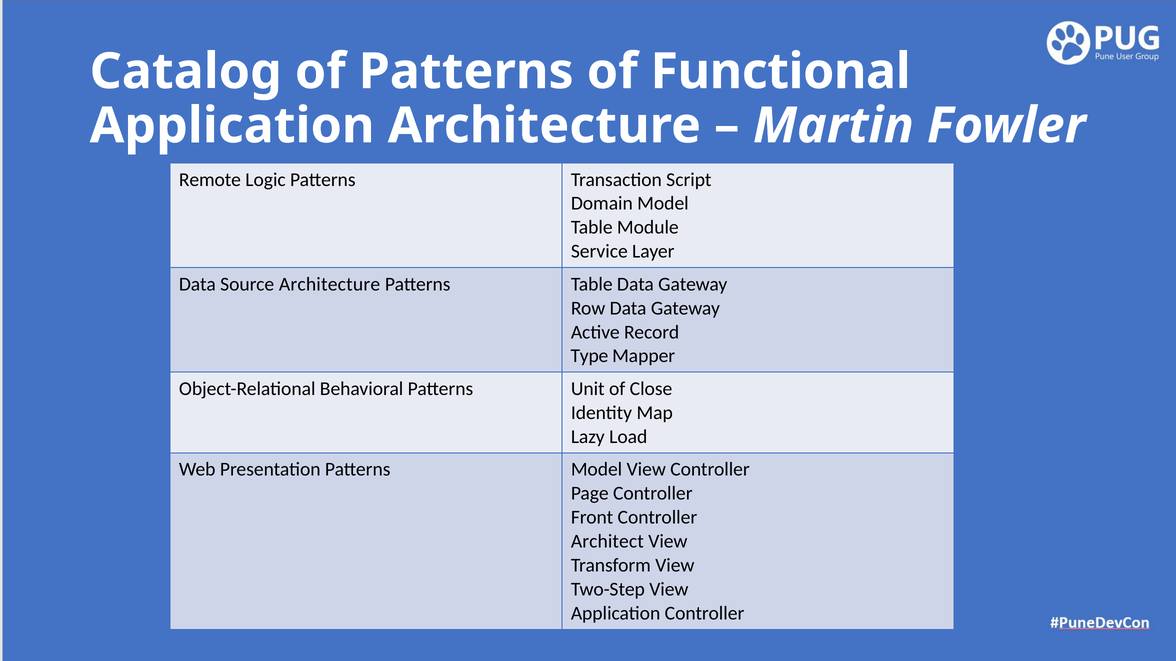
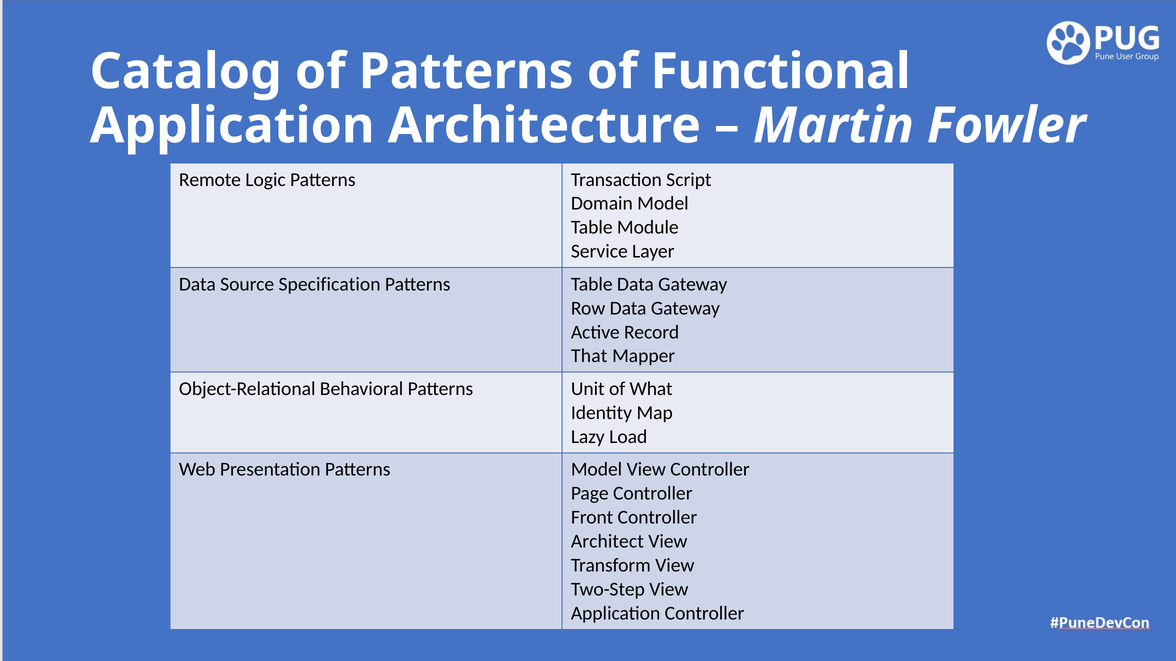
Source Architecture: Architecture -> Specification
Type: Type -> That
Close: Close -> What
